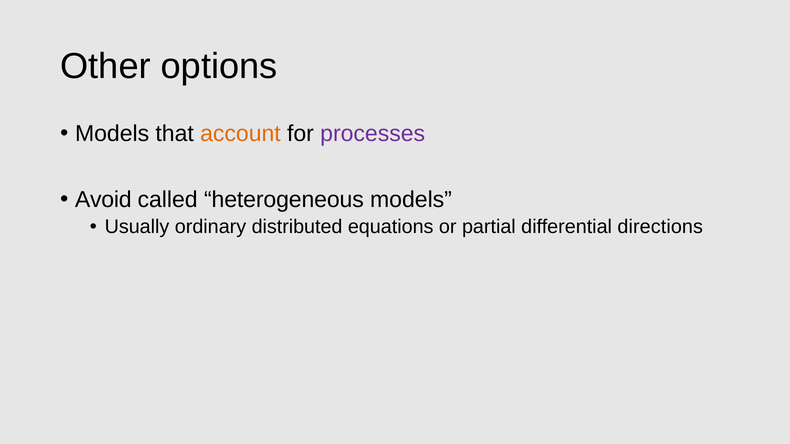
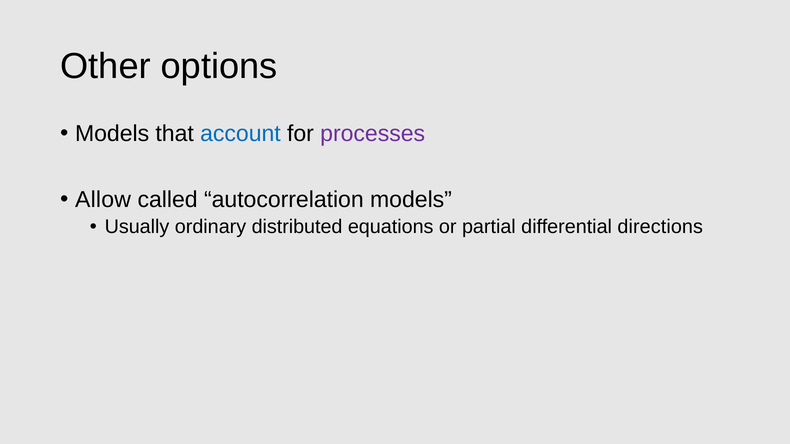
account colour: orange -> blue
Avoid: Avoid -> Allow
heterogeneous: heterogeneous -> autocorrelation
